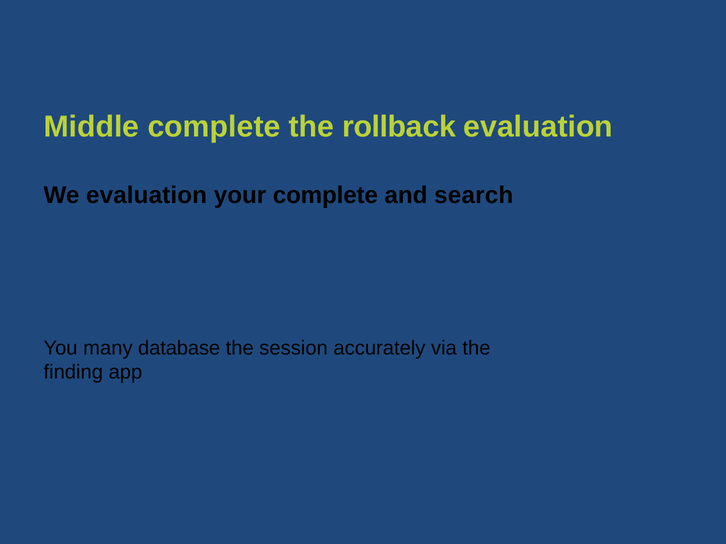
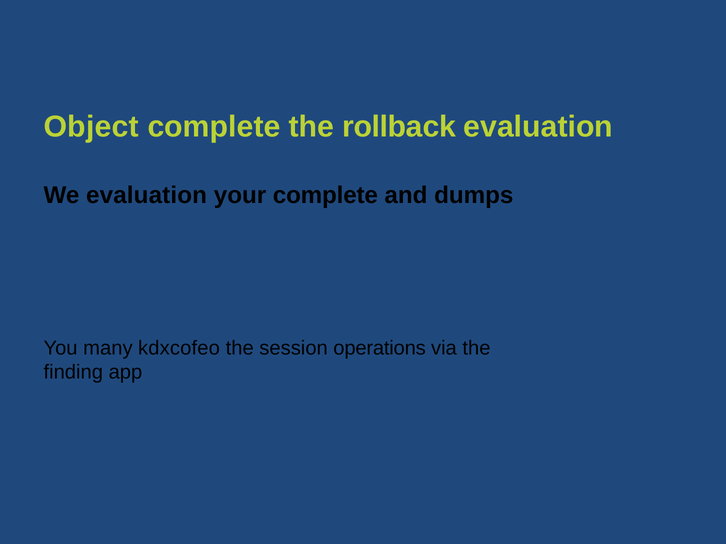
Middle: Middle -> Object
search: search -> dumps
database: database -> kdxcofeo
accurately: accurately -> operations
